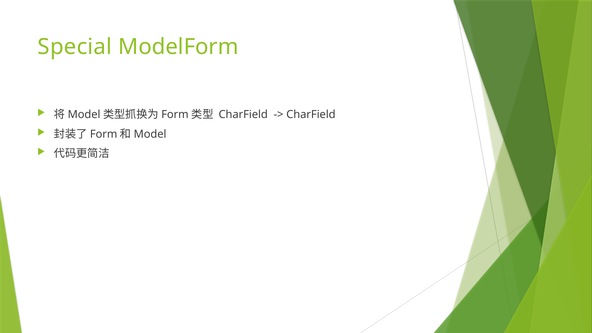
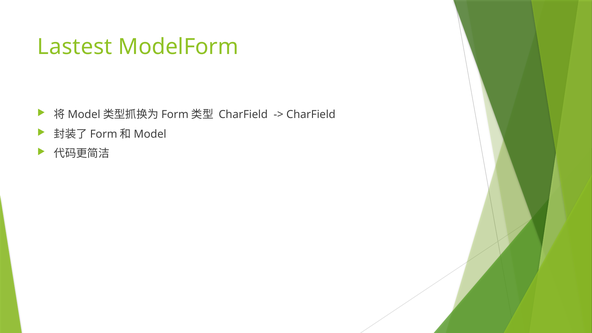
Special: Special -> Lastest
